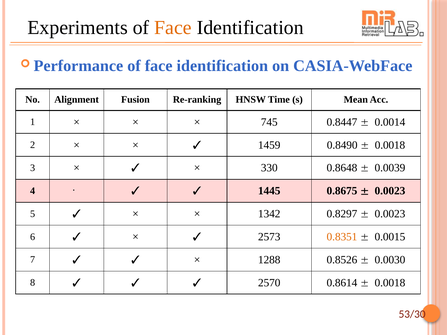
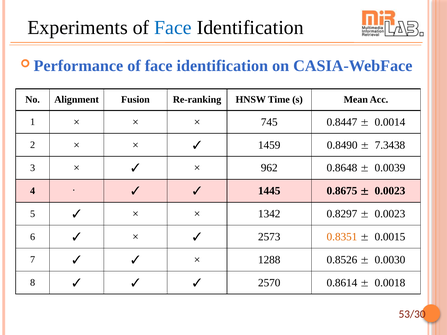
Face at (173, 28) colour: orange -> blue
0.0018 at (390, 145): 0.0018 -> 7.3438
330: 330 -> 962
